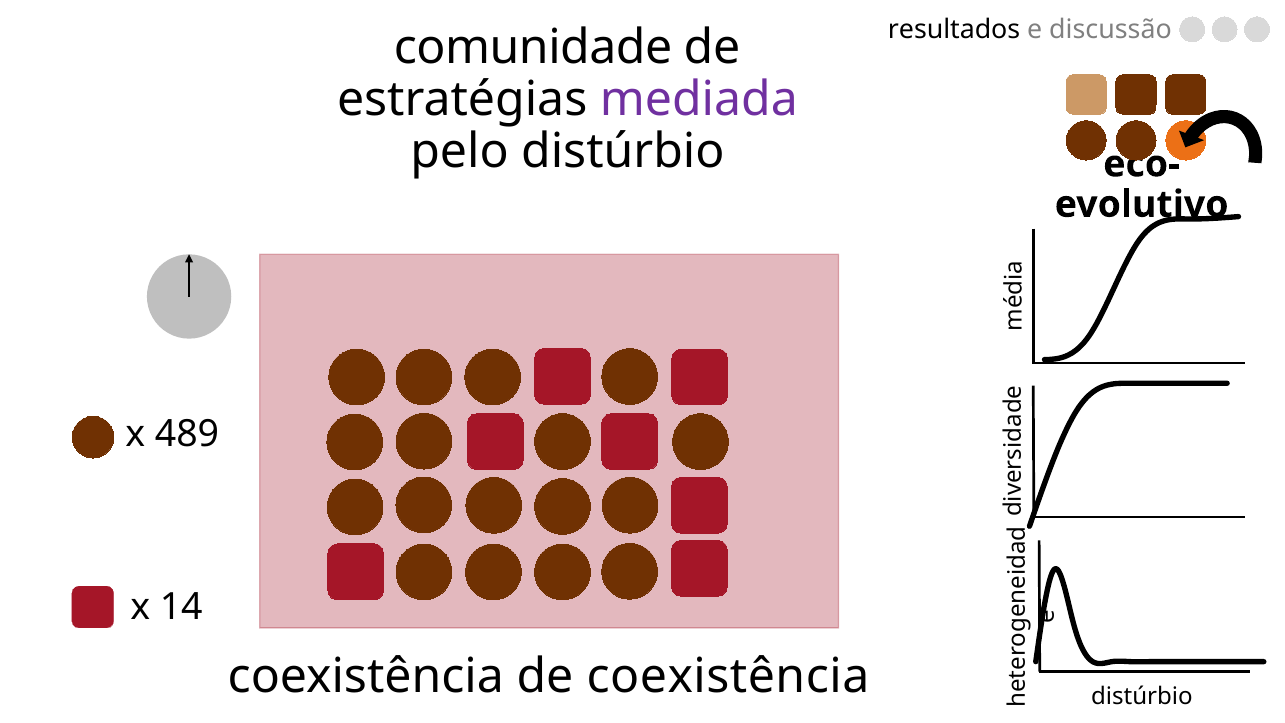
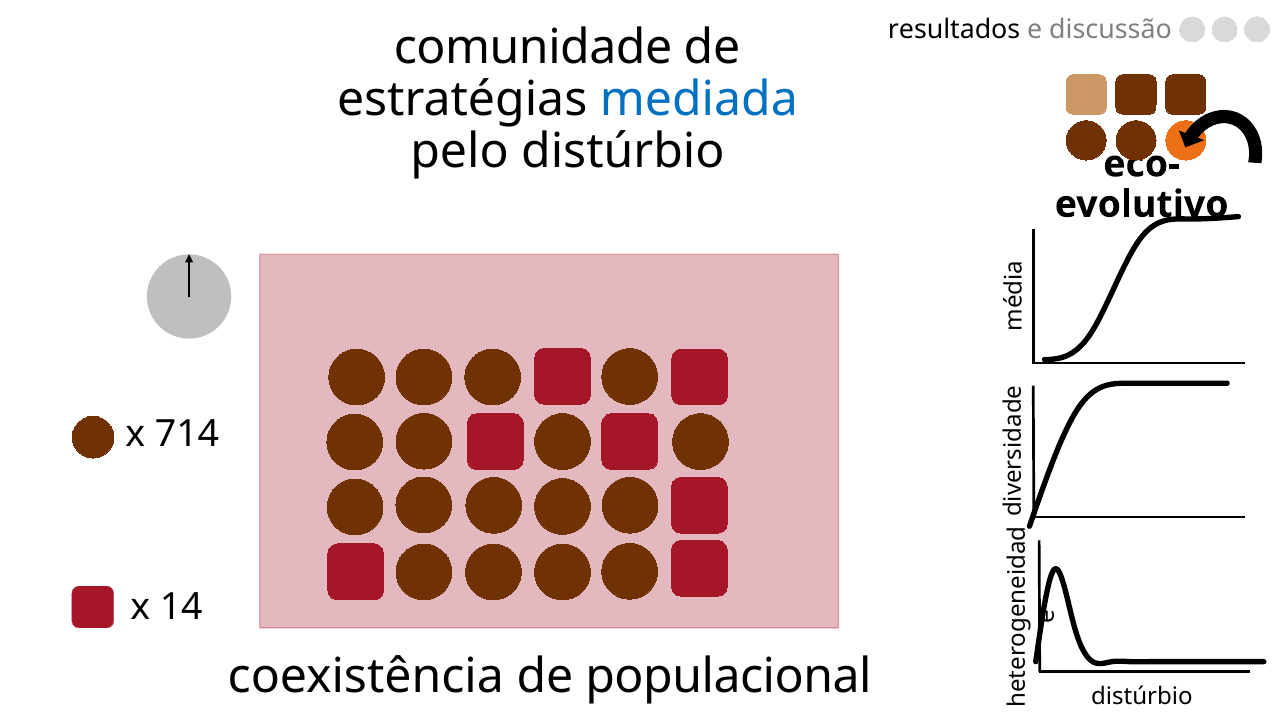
mediada colour: purple -> blue
489: 489 -> 714
de coexistência: coexistência -> populacional
